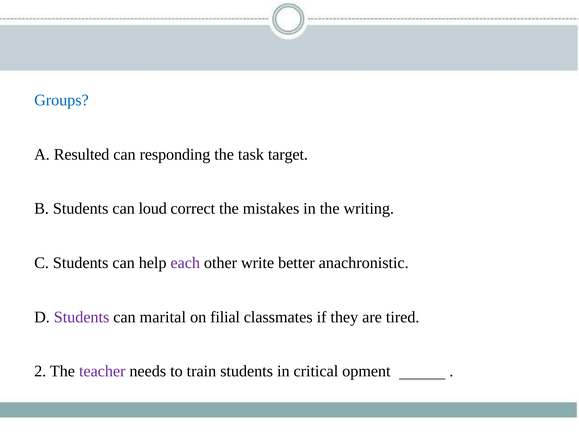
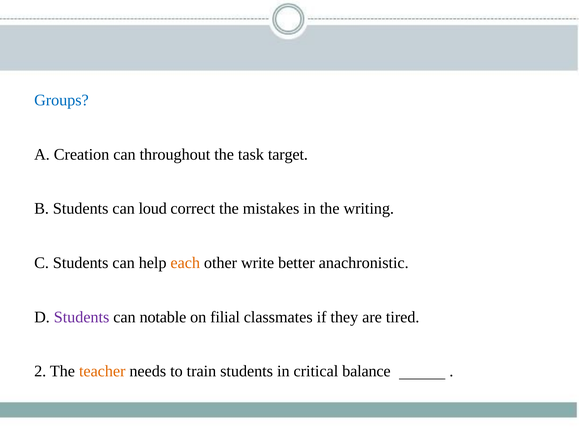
Resulted: Resulted -> Creation
responding: responding -> throughout
each colour: purple -> orange
marital: marital -> notable
teacher colour: purple -> orange
opment: opment -> balance
